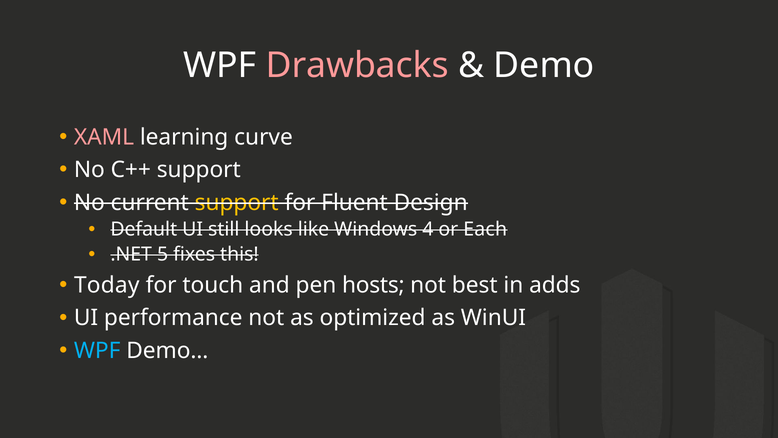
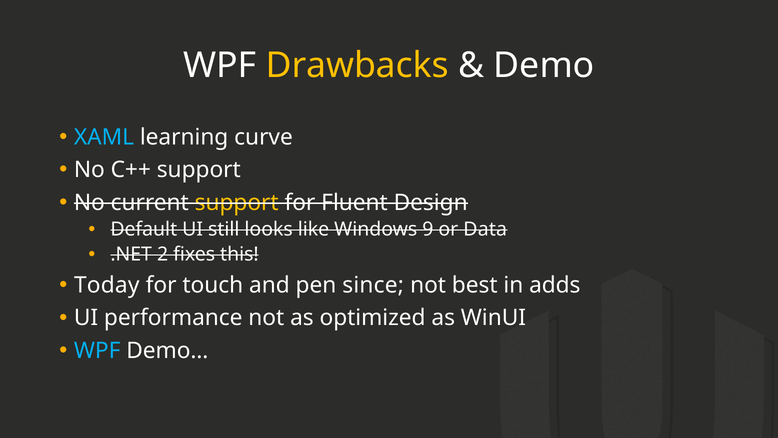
Drawbacks colour: pink -> yellow
XAML colour: pink -> light blue
4: 4 -> 9
Each: Each -> Data
5: 5 -> 2
hosts: hosts -> since
